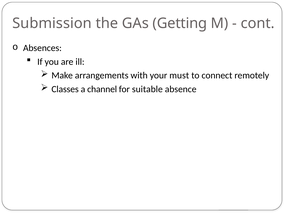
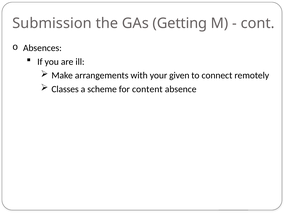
must: must -> given
channel: channel -> scheme
suitable: suitable -> content
